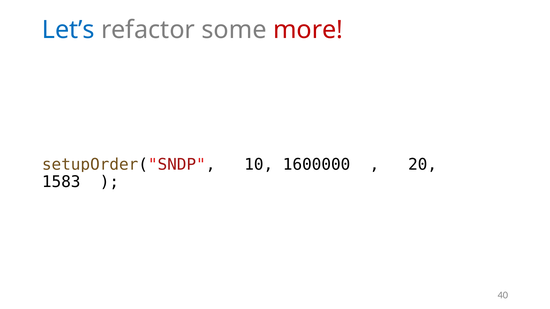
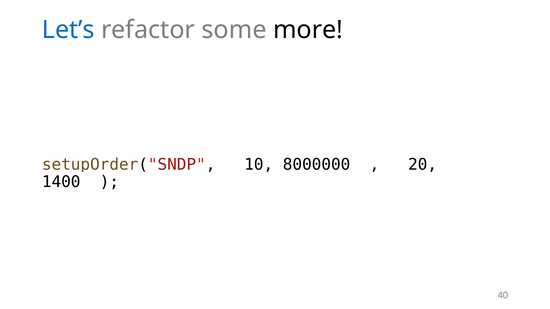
more colour: red -> black
1600000: 1600000 -> 8000000
1583: 1583 -> 1400
